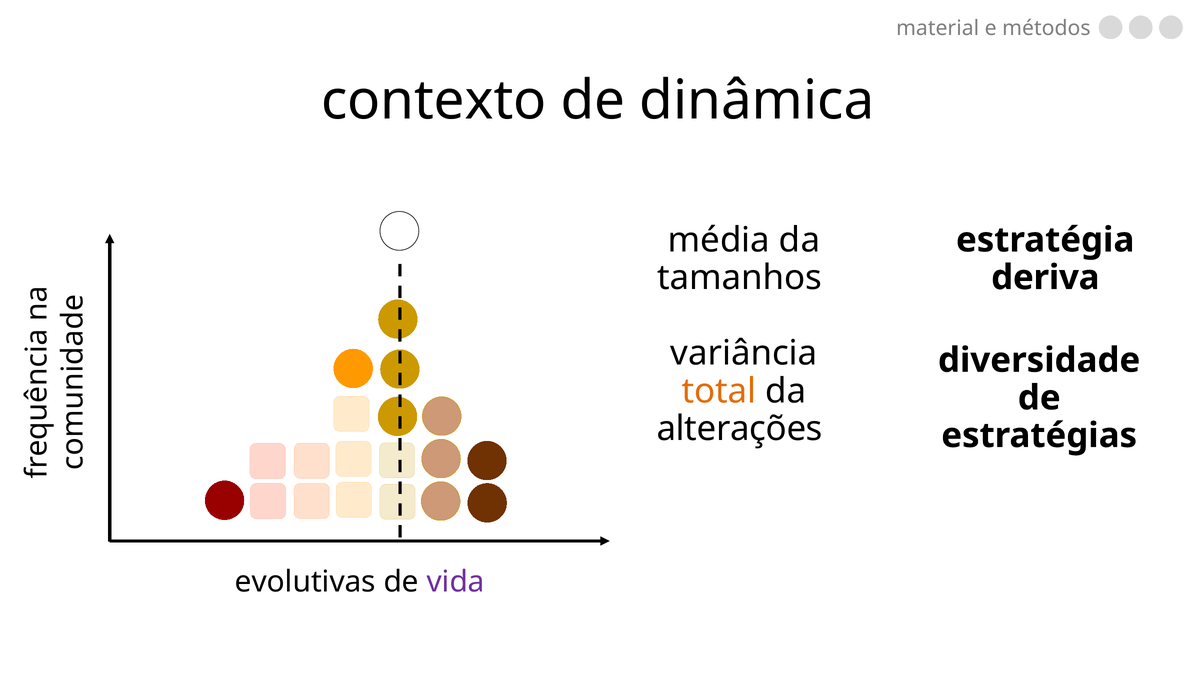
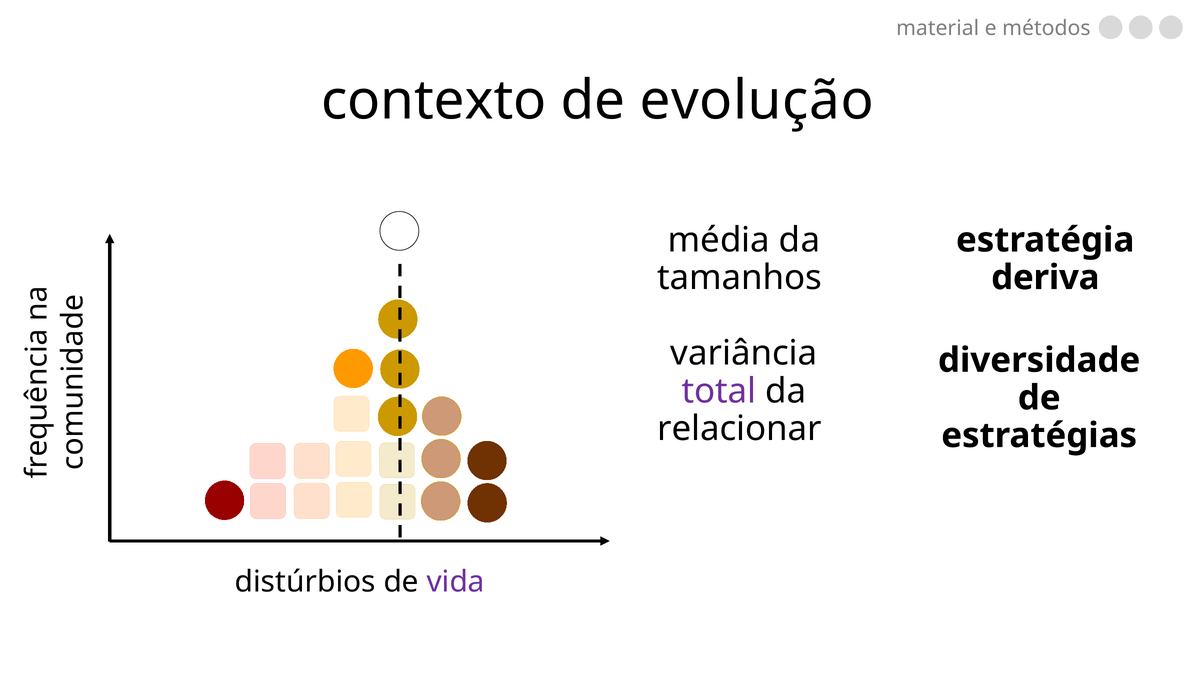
dinâmica: dinâmica -> evolução
total colour: orange -> purple
alterações: alterações -> relacionar
evolutivas: evolutivas -> distúrbios
